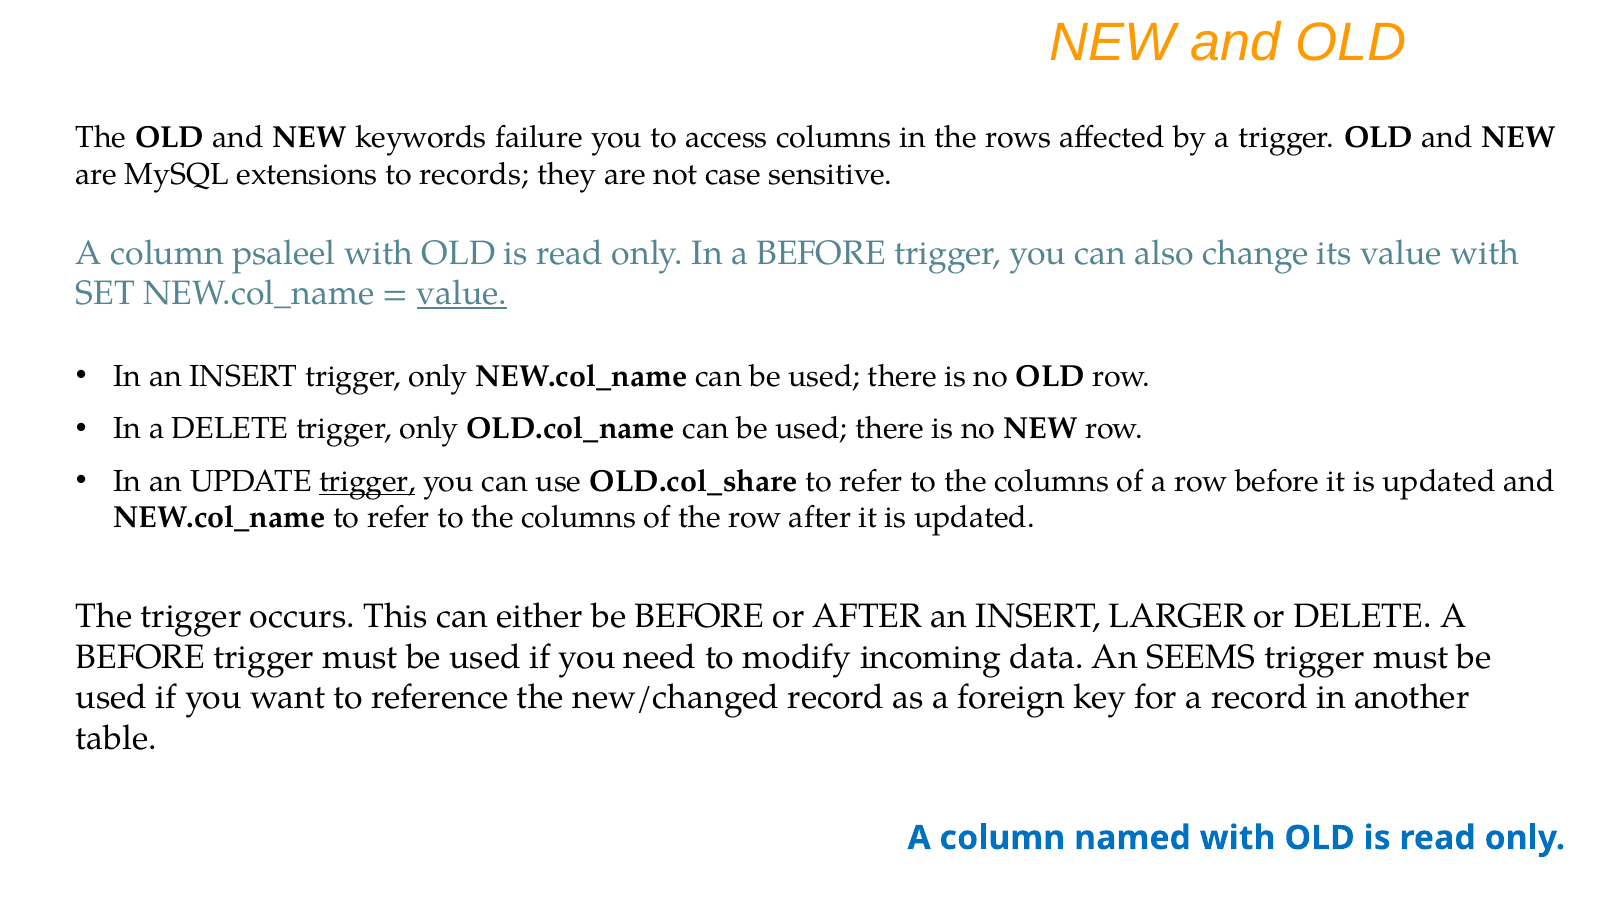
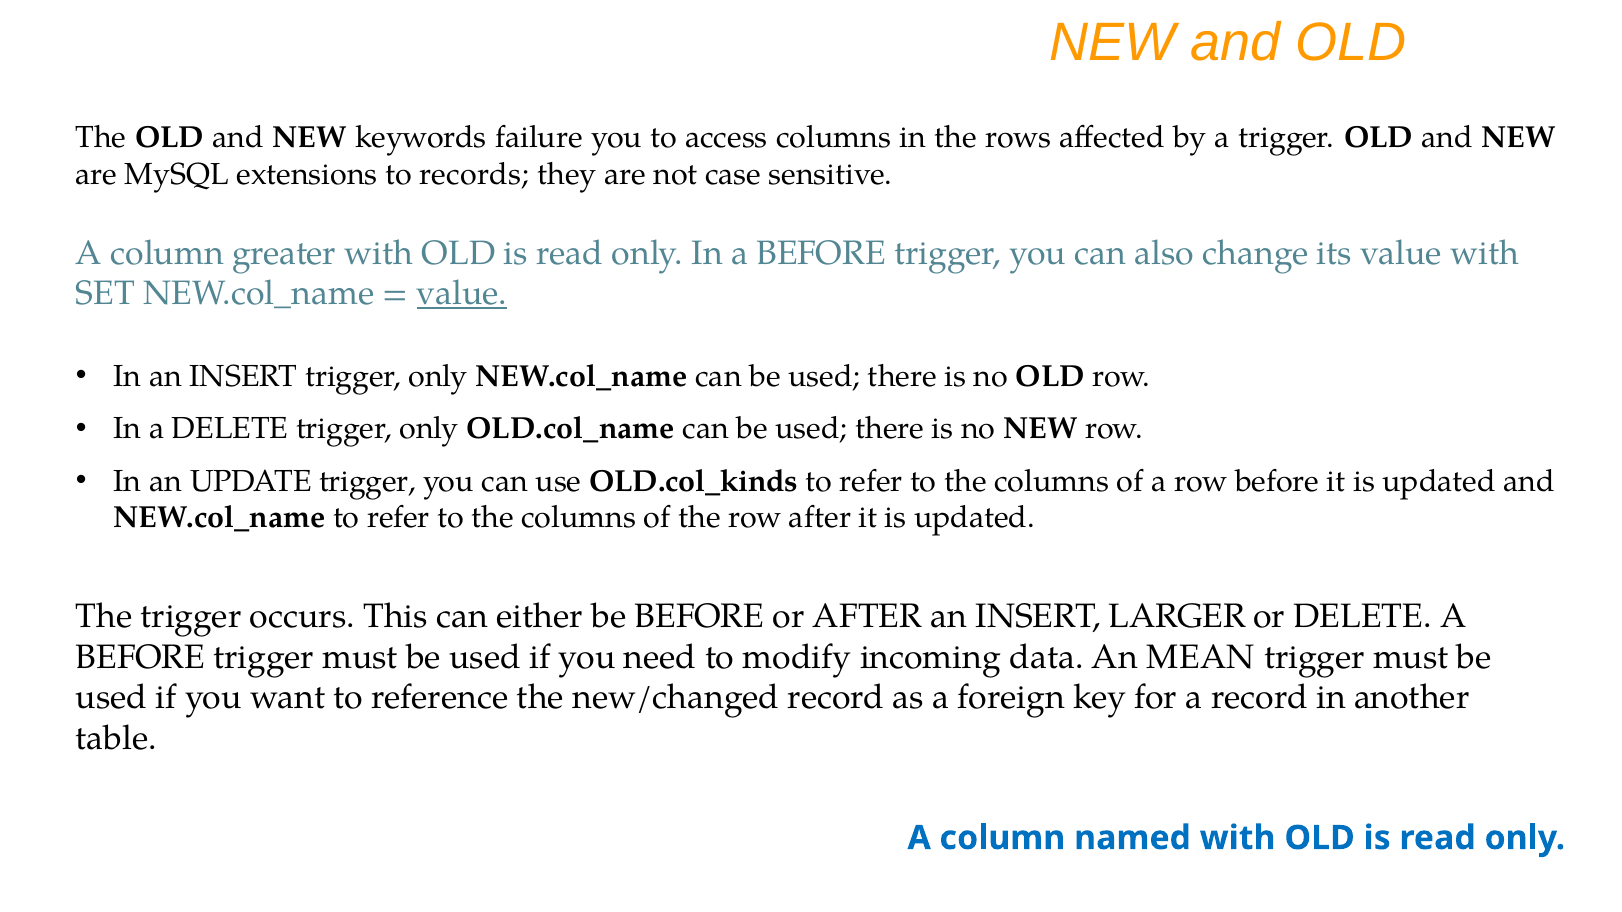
psaleel: psaleel -> greater
trigger at (368, 482) underline: present -> none
OLD.col_share: OLD.col_share -> OLD.col_kinds
SEEMS: SEEMS -> MEAN
